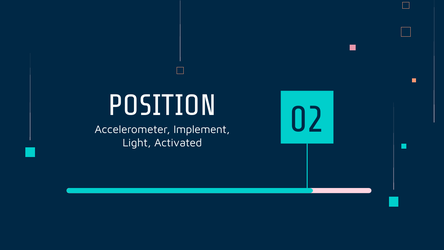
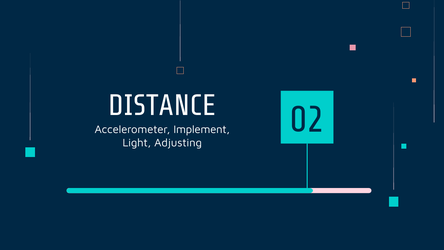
POSITION: POSITION -> DISTANCE
Activated: Activated -> Adjusting
